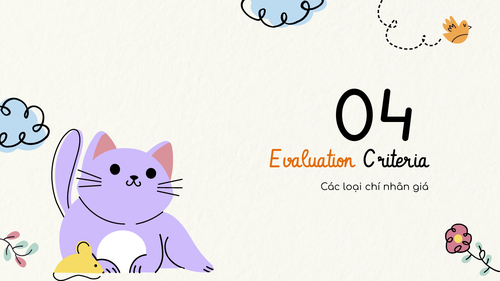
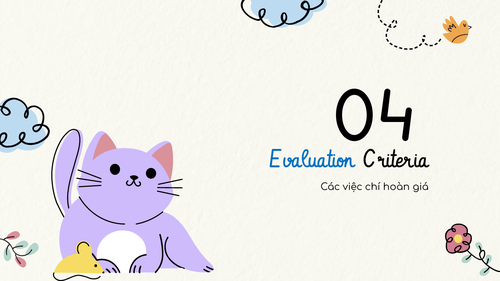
Evaluation colour: orange -> blue
loại: loại -> việc
nhân: nhân -> hoàn
